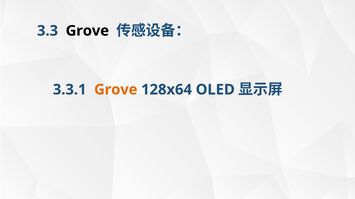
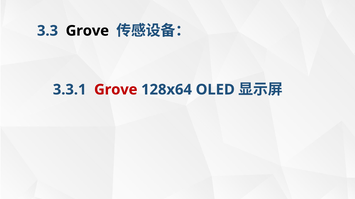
Grove at (116, 90) colour: orange -> red
